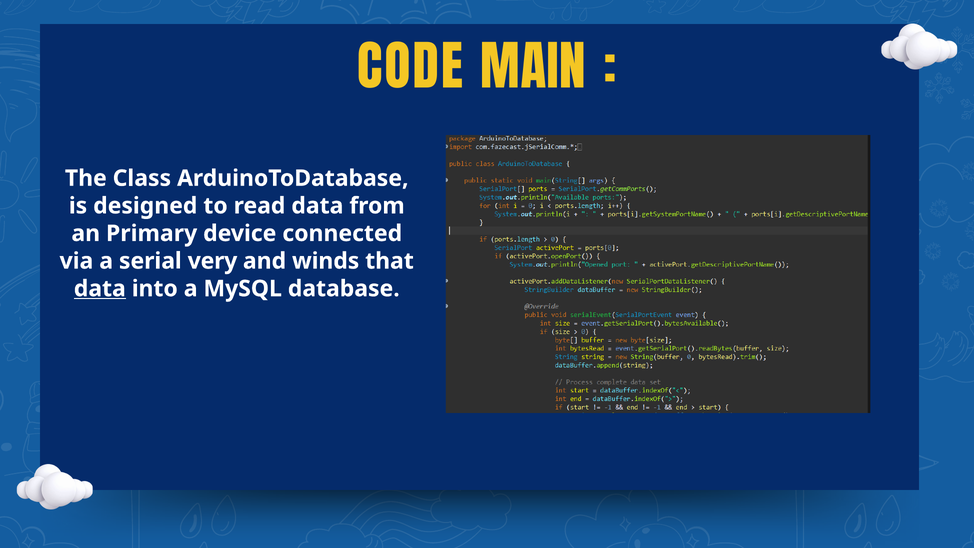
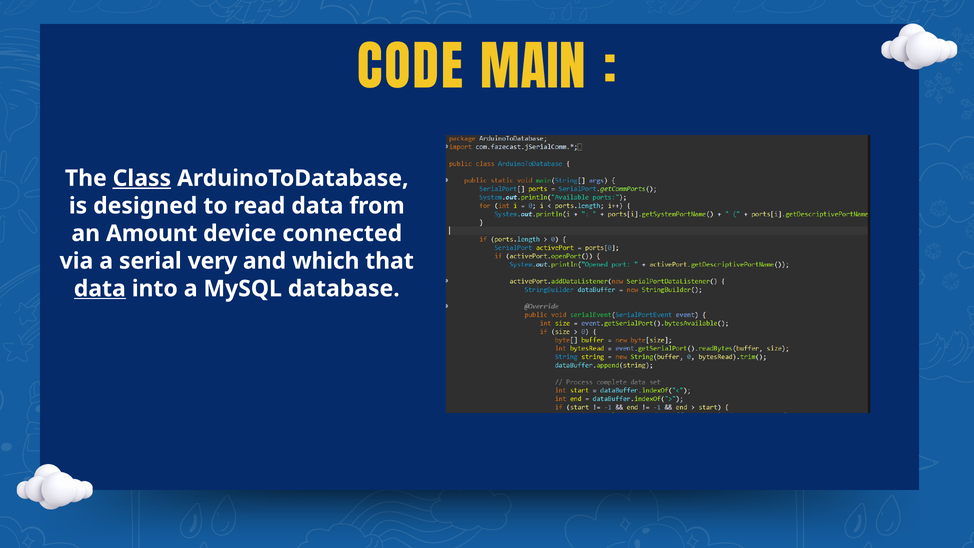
Class underline: none -> present
Primary: Primary -> Amount
winds: winds -> which
